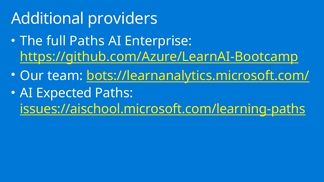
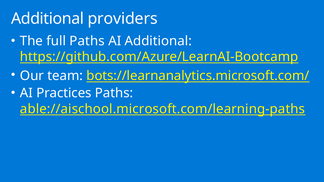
AI Enterprise: Enterprise -> Additional
Expected: Expected -> Practices
issues://aischool.microsoft.com/learning-paths: issues://aischool.microsoft.com/learning-paths -> able://aischool.microsoft.com/learning-paths
